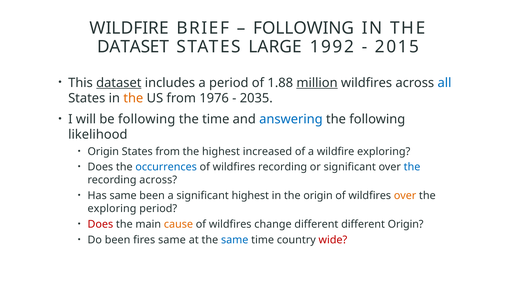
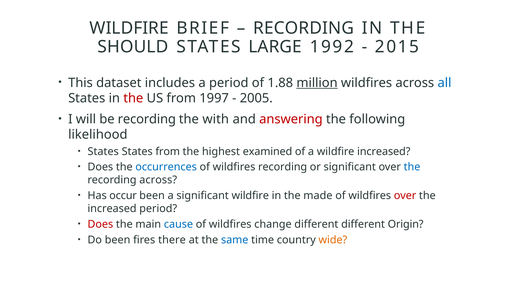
FOLLOWING at (304, 28): FOLLOWING -> RECORDING
DATASET at (133, 47): DATASET -> SHOULD
dataset at (119, 83) underline: present -> none
the at (133, 98) colour: orange -> red
1976: 1976 -> 1997
2035: 2035 -> 2005
be following: following -> recording
the time: time -> with
answering colour: blue -> red
Origin at (103, 151): Origin -> States
increased: increased -> examined
wildfire exploring: exploring -> increased
Has same: same -> occur
significant highest: highest -> wildfire
the origin: origin -> made
over at (405, 196) colour: orange -> red
exploring at (112, 208): exploring -> increased
cause colour: orange -> blue
fires same: same -> there
wide colour: red -> orange
